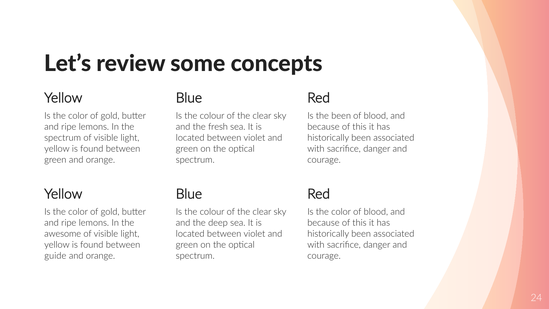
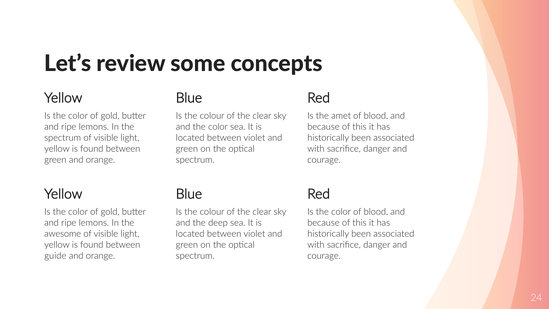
the been: been -> amet
and the fresh: fresh -> color
